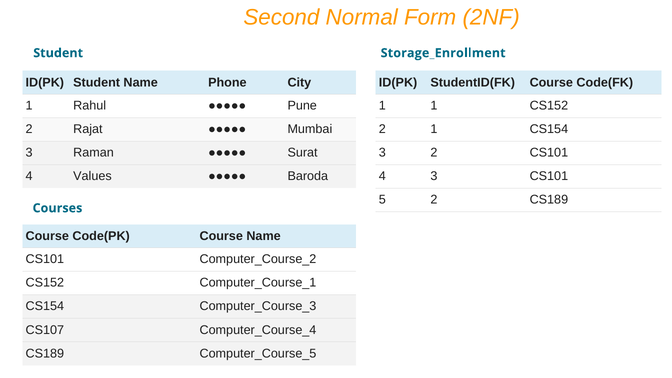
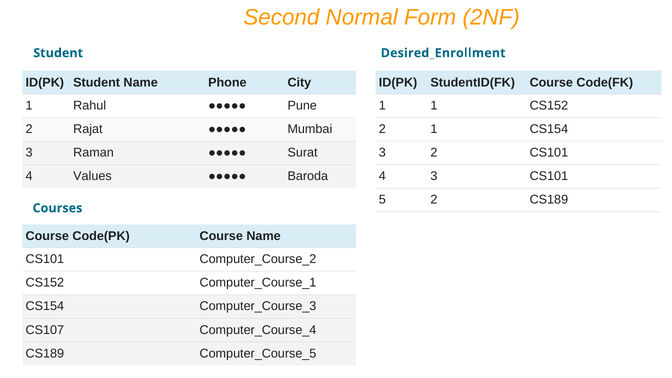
Storage_Enrollment: Storage_Enrollment -> Desired_Enrollment
